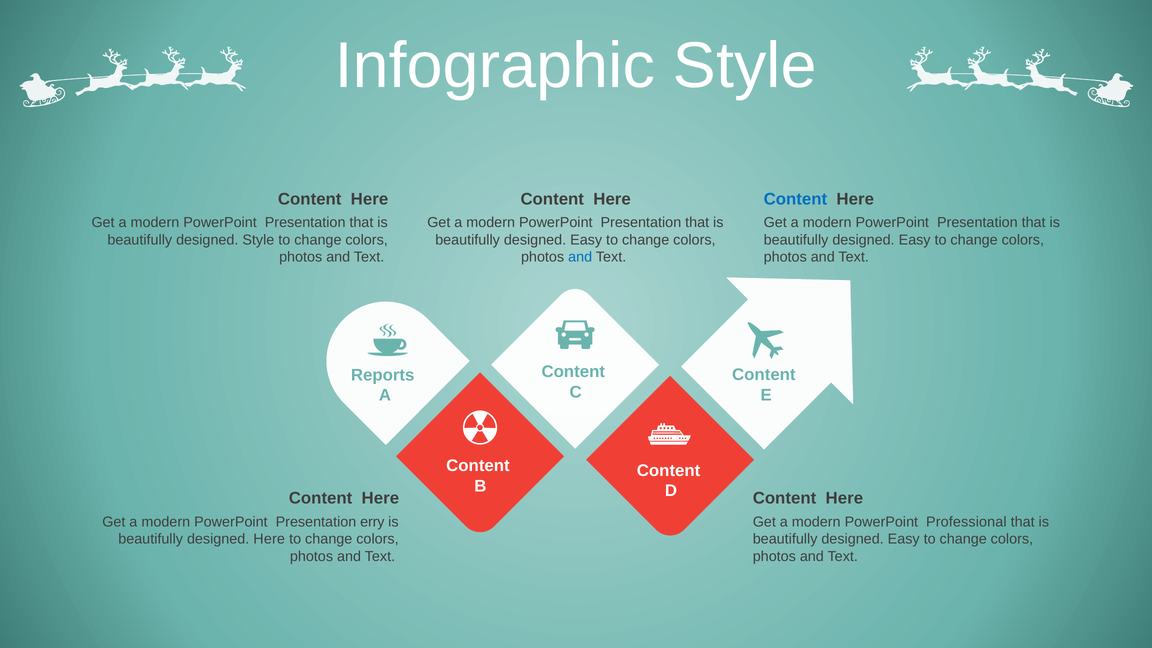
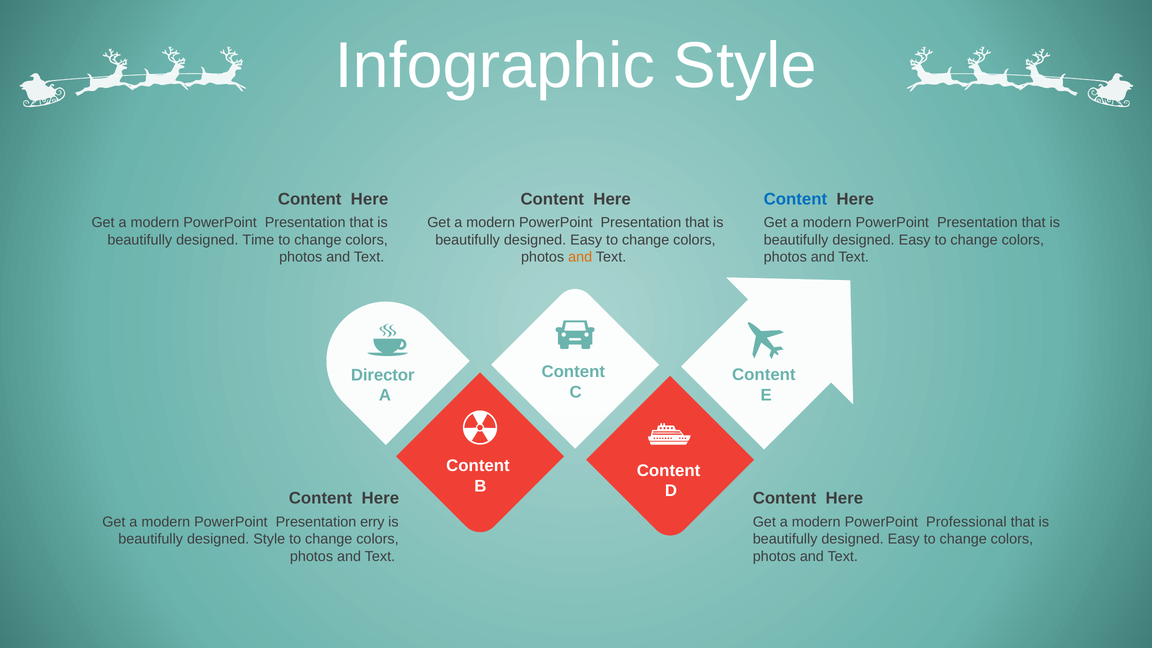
designed Style: Style -> Time
and at (580, 257) colour: blue -> orange
Reports: Reports -> Director
designed Here: Here -> Style
